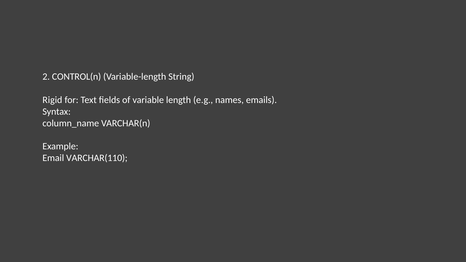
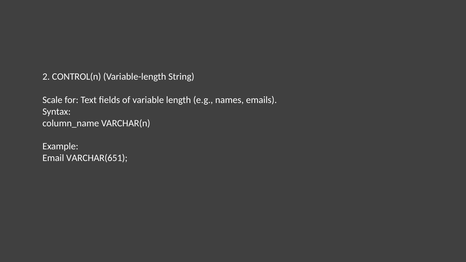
Rigid: Rigid -> Scale
VARCHAR(110: VARCHAR(110 -> VARCHAR(651
